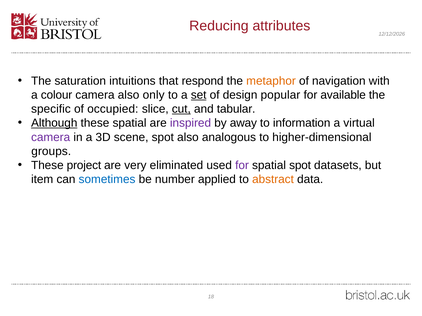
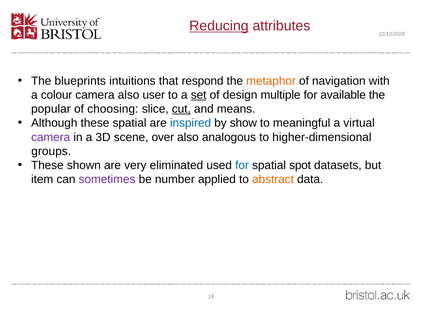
Reducing underline: none -> present
saturation: saturation -> blueprints
only: only -> user
popular: popular -> multiple
specific: specific -> popular
occupied: occupied -> choosing
tabular: tabular -> means
Although underline: present -> none
inspired colour: purple -> blue
away: away -> show
information: information -> meaningful
scene spot: spot -> over
project: project -> shown
for at (242, 166) colour: purple -> blue
sometimes colour: blue -> purple
